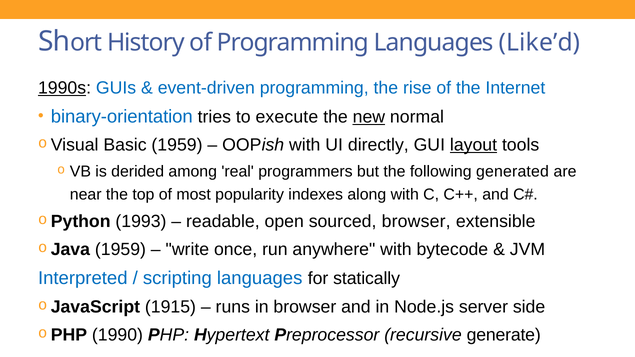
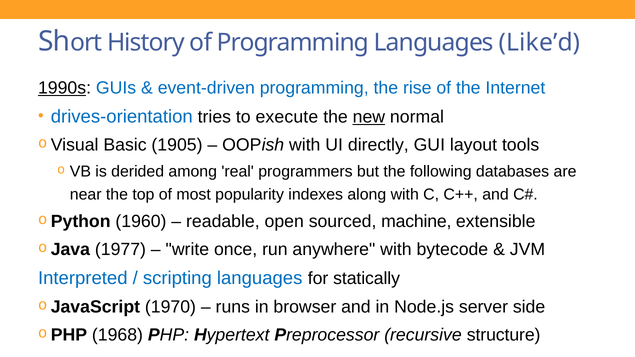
binary-orientation: binary-orientation -> drives-orientation
Basic 1959: 1959 -> 1905
layout underline: present -> none
generated: generated -> databases
1993: 1993 -> 1960
sourced browser: browser -> machine
1959 at (120, 250): 1959 -> 1977
1915: 1915 -> 1970
1990: 1990 -> 1968
generate: generate -> structure
